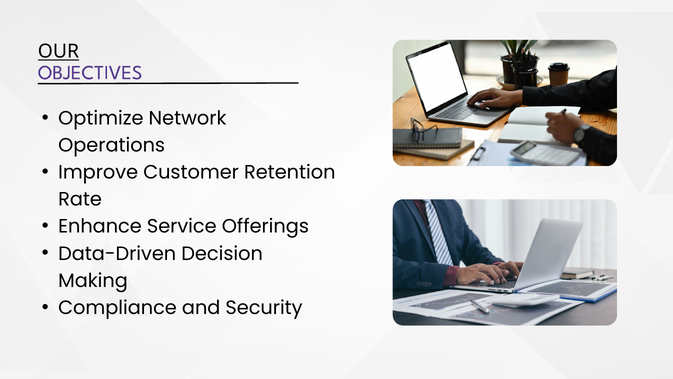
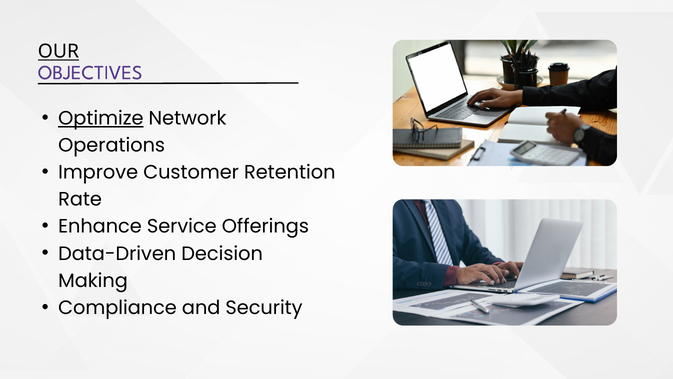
Optimize underline: none -> present
